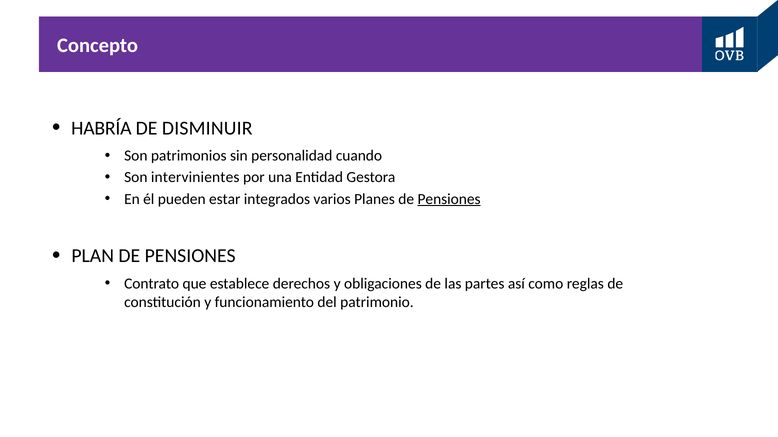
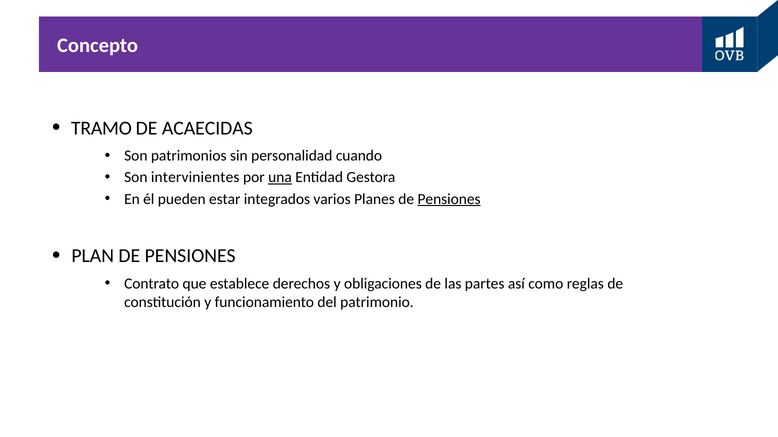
HABRÍA: HABRÍA -> TRAMO
DISMINUIR: DISMINUIR -> ACAECIDAS
una underline: none -> present
